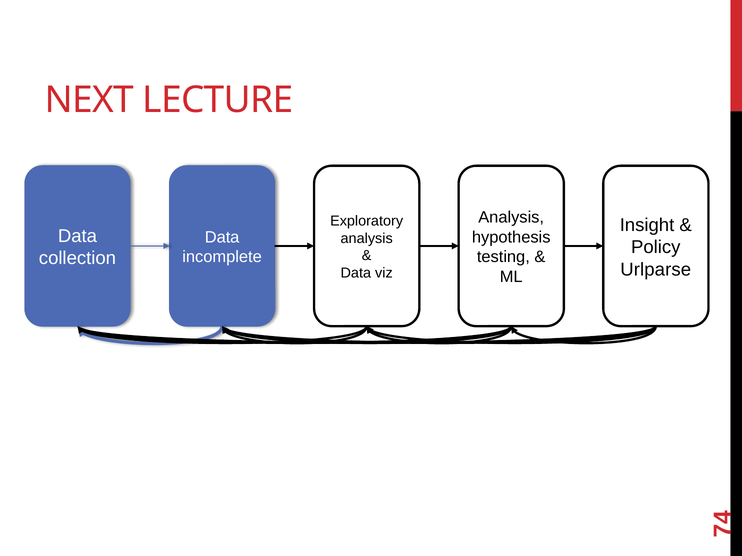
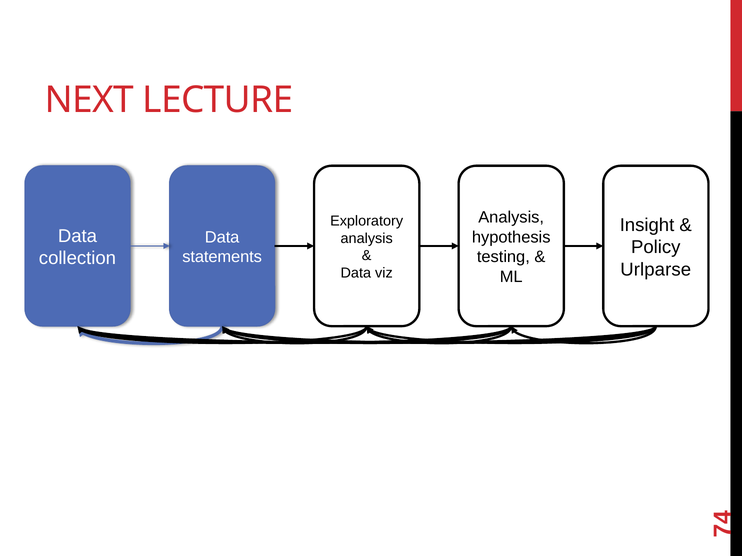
incomplete: incomplete -> statements
